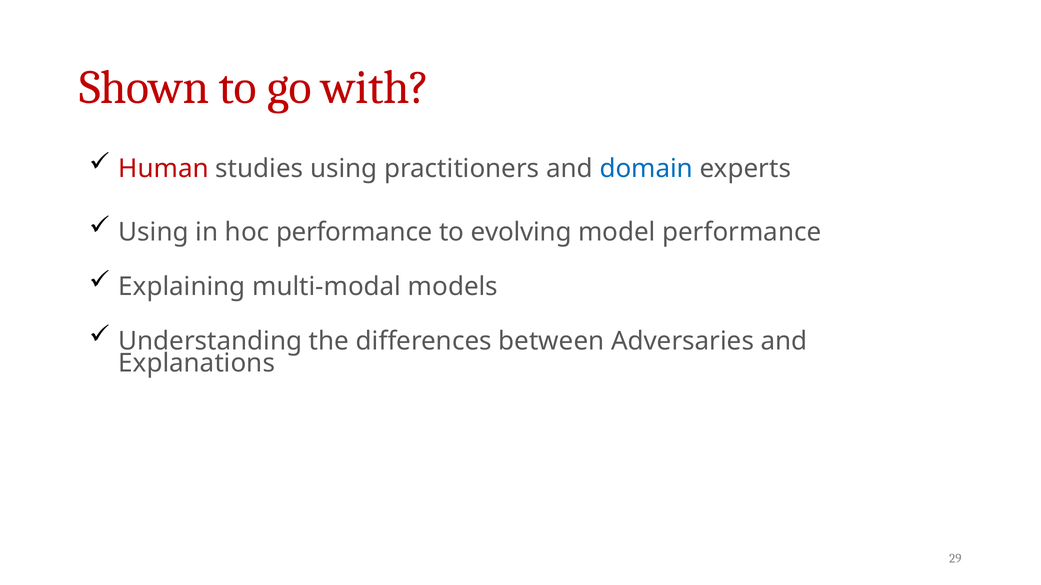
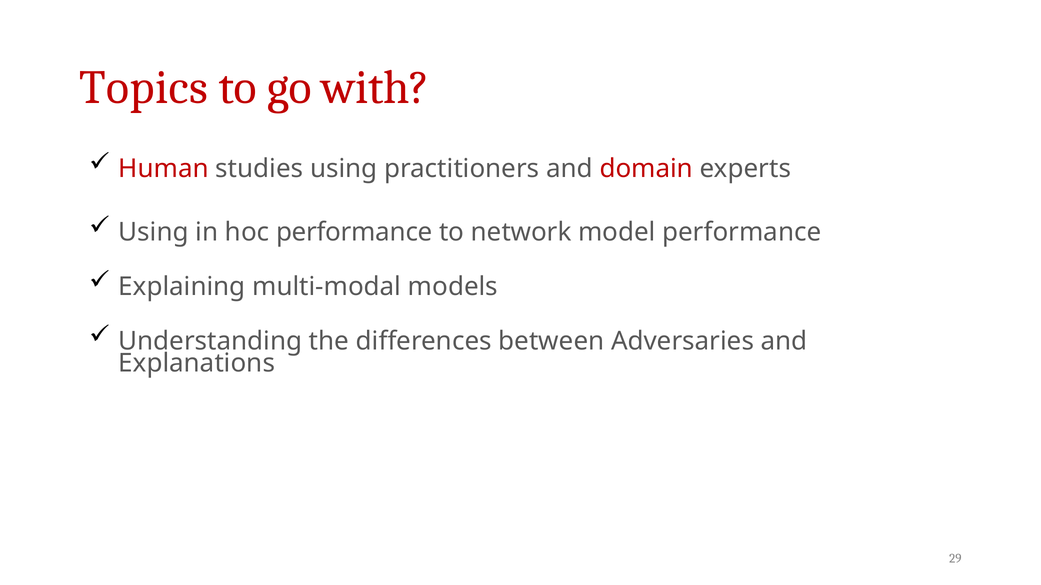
Shown: Shown -> Topics
domain colour: blue -> red
evolving: evolving -> network
